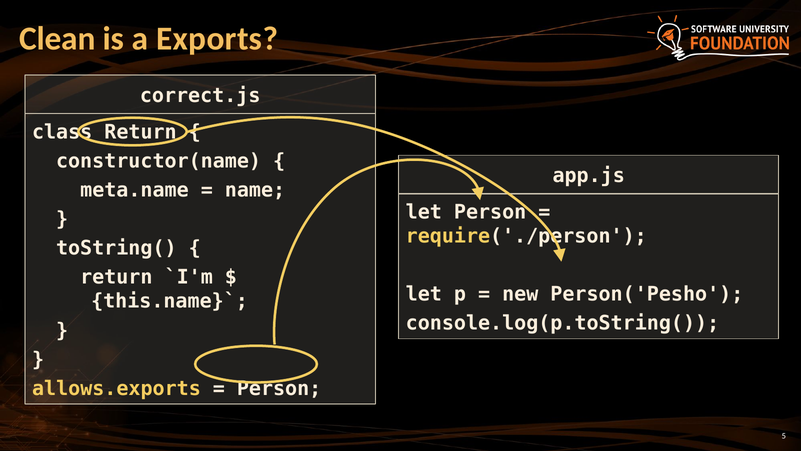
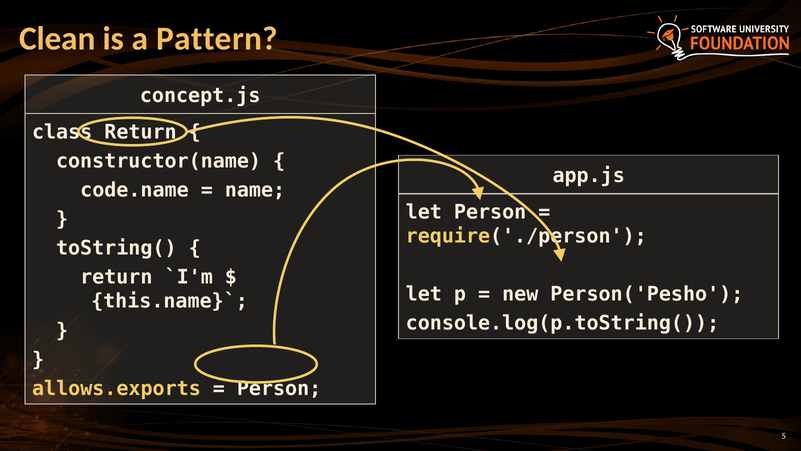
Exports: Exports -> Pattern
correct.js: correct.js -> concept.js
meta.name: meta.name -> code.name
